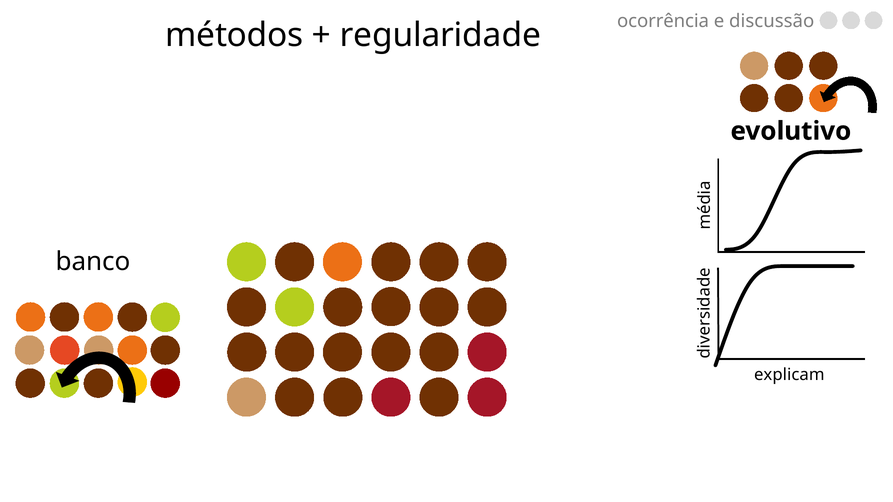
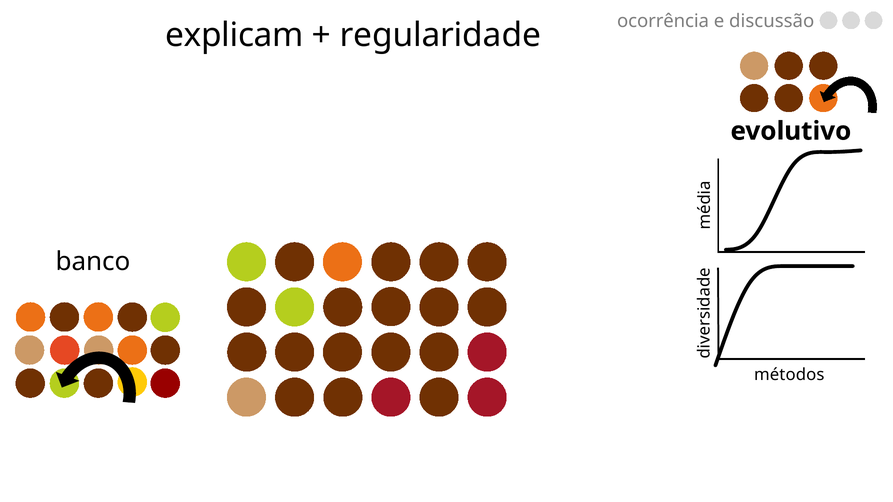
métodos: métodos -> explicam
explicam: explicam -> métodos
